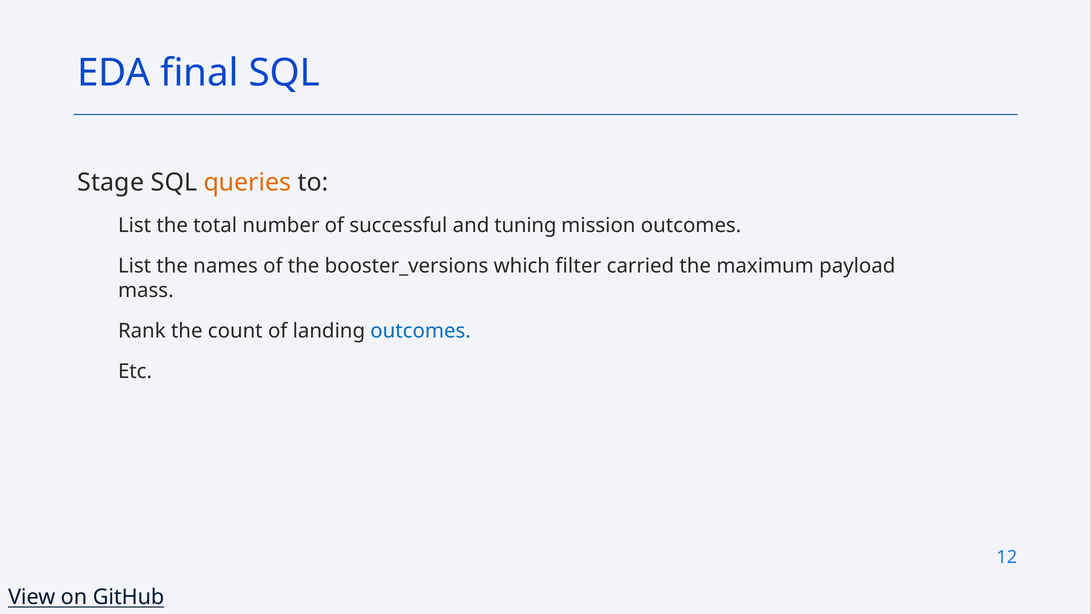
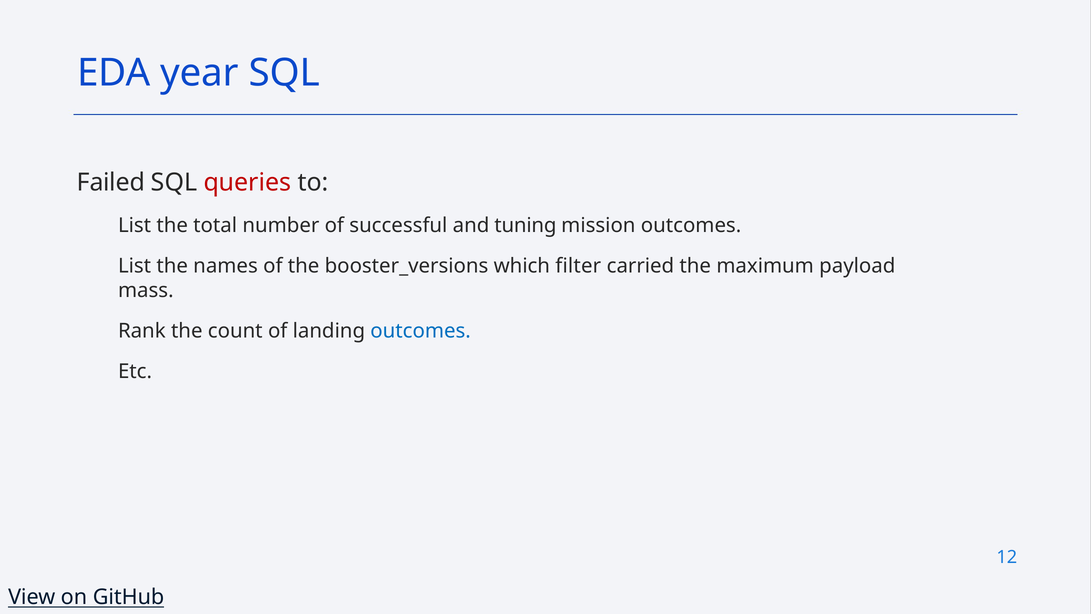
final: final -> year
Stage: Stage -> Failed
queries colour: orange -> red
